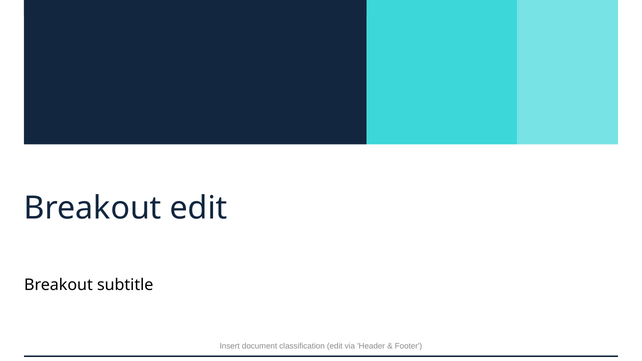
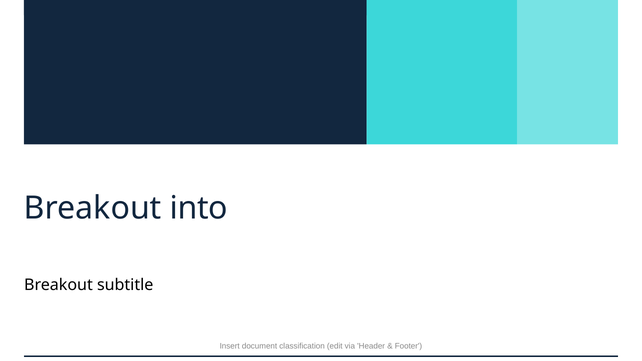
Breakout edit: edit -> into
